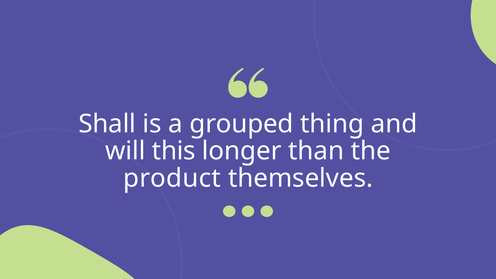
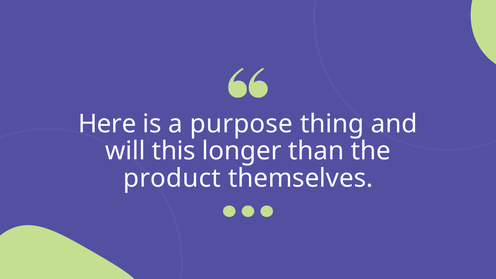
Shall: Shall -> Here
grouped: grouped -> purpose
